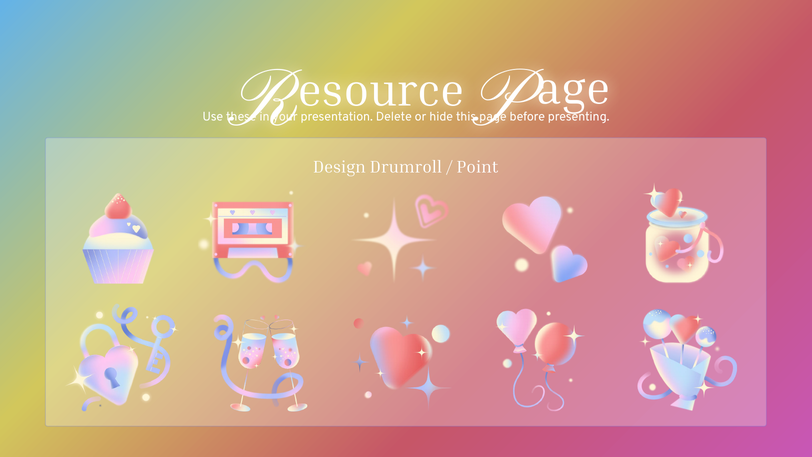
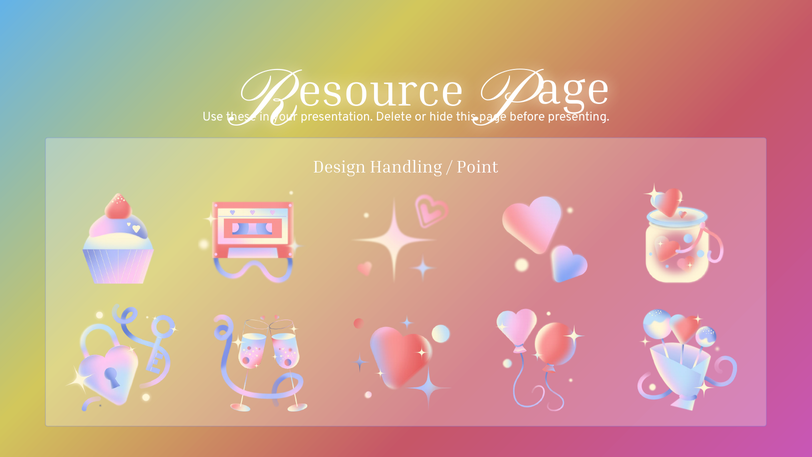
Drumroll: Drumroll -> Handling
